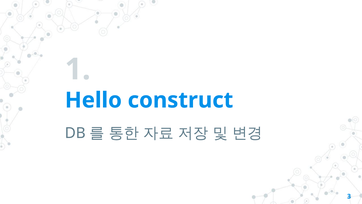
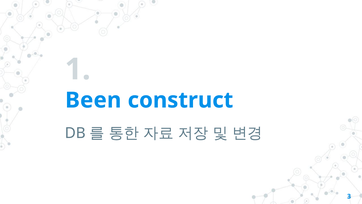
Hello: Hello -> Been
